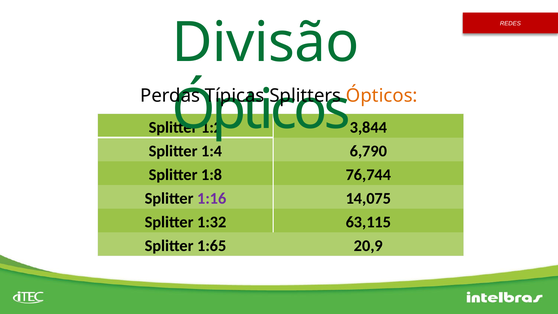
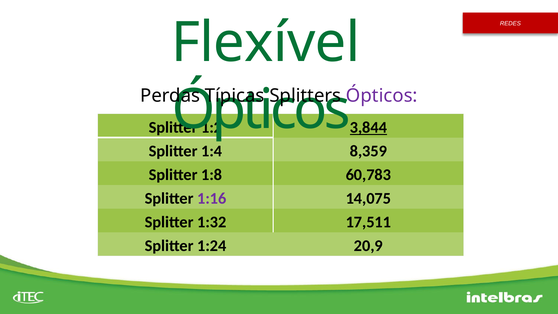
Divisão: Divisão -> Flexível
Ópticos at (382, 96) colour: orange -> purple
3,844 underline: none -> present
6,790: 6,790 -> 8,359
76,744: 76,744 -> 60,783
63,115: 63,115 -> 17,511
1:65: 1:65 -> 1:24
